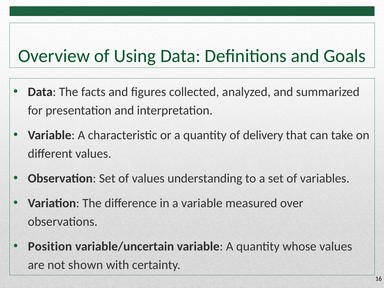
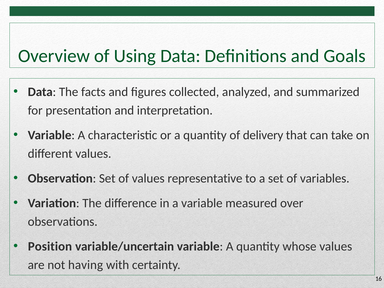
understanding: understanding -> representative
shown: shown -> having
